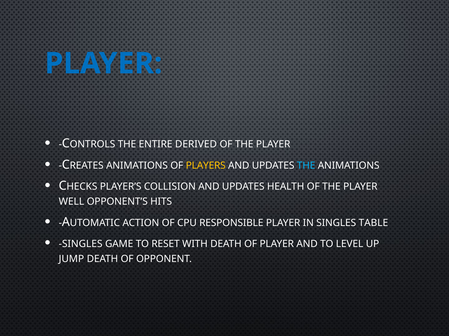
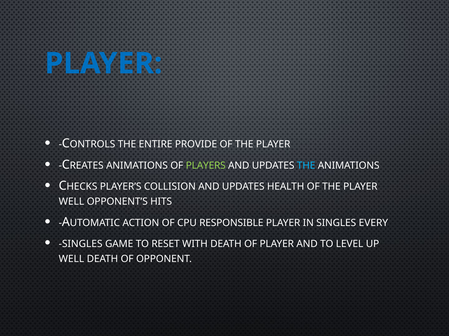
DERIVED: DERIVED -> PROVIDE
PLAYERS colour: yellow -> light green
TABLE: TABLE -> EVERY
JUMP at (71, 260): JUMP -> WELL
